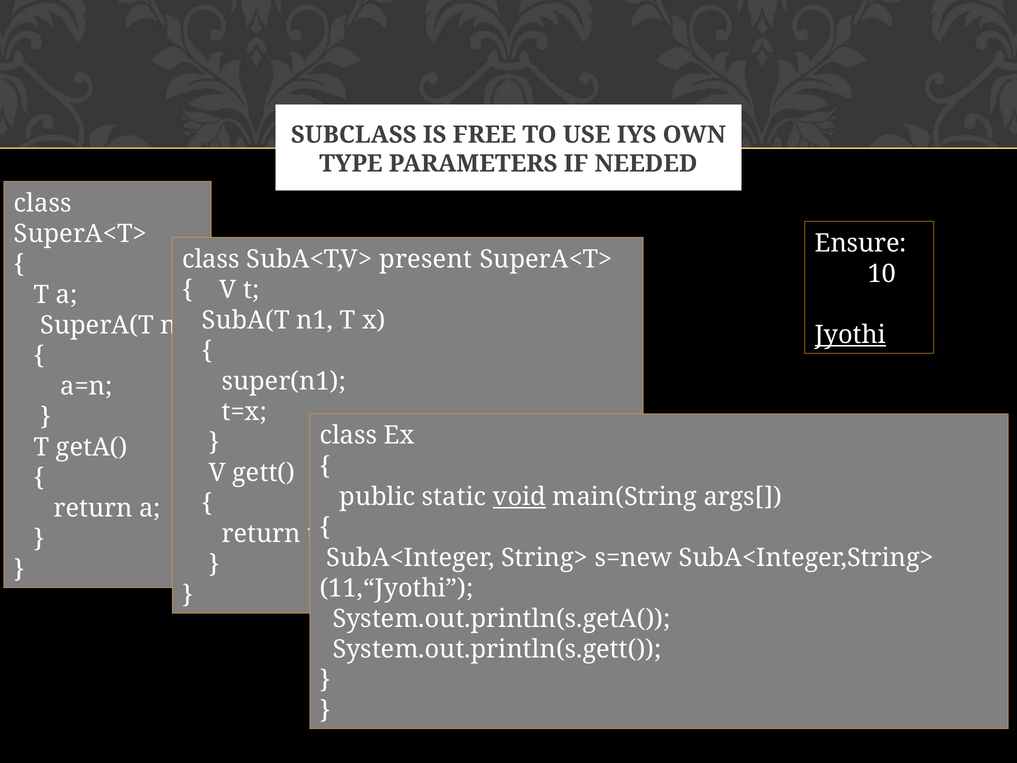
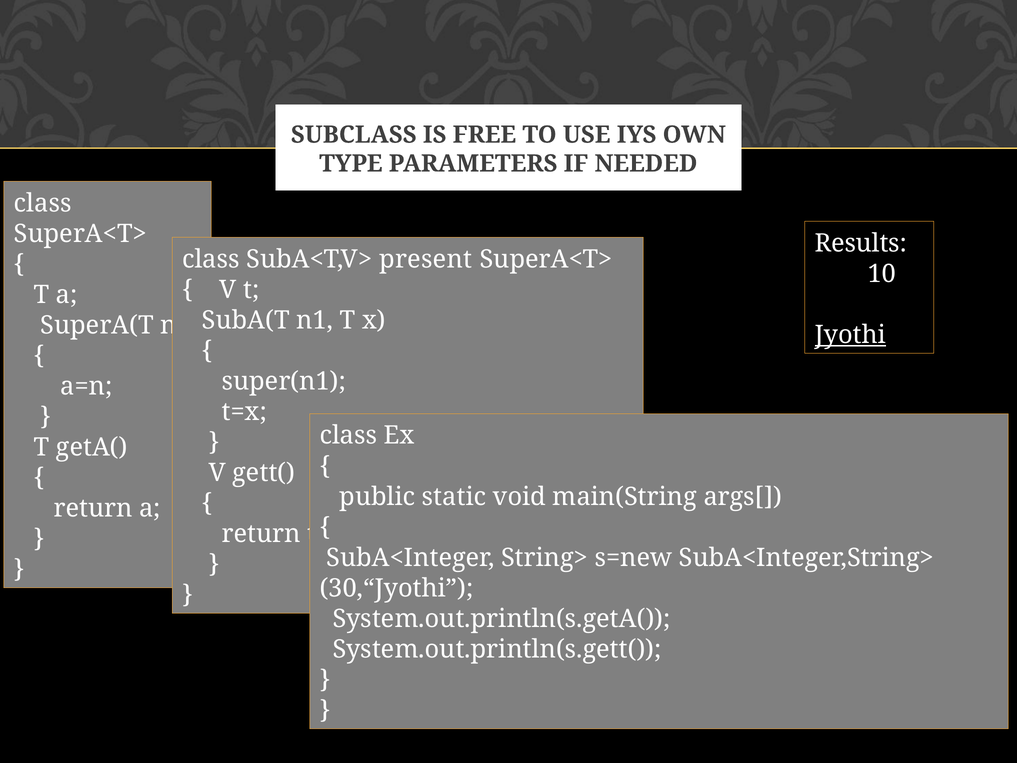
Ensure: Ensure -> Results
void underline: present -> none
11,“Jyothi: 11,“Jyothi -> 30,“Jyothi
